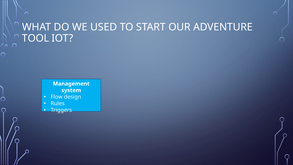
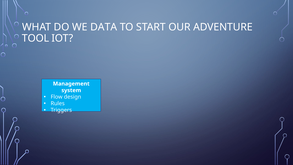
USED: USED -> DATA
